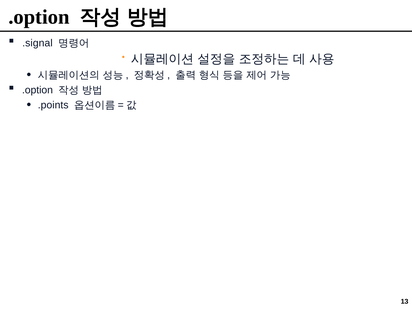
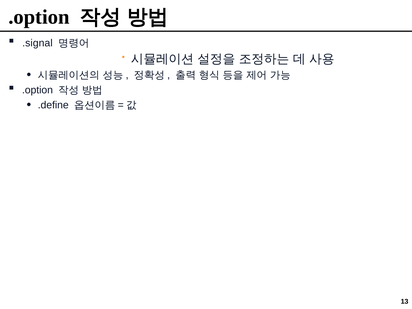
.points: .points -> .define
